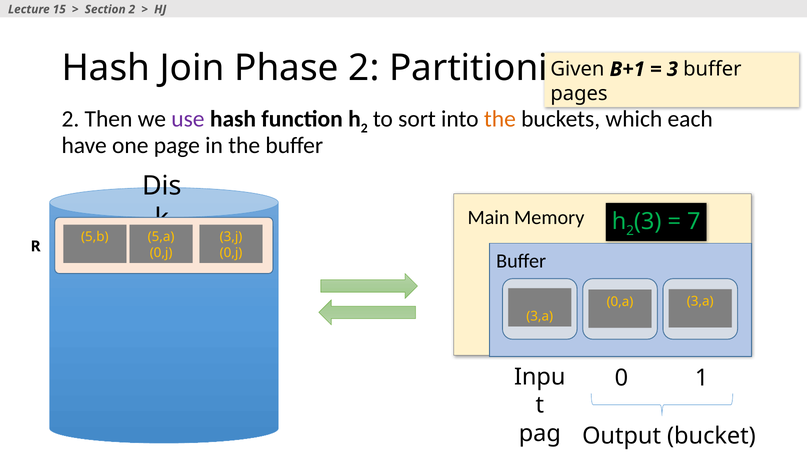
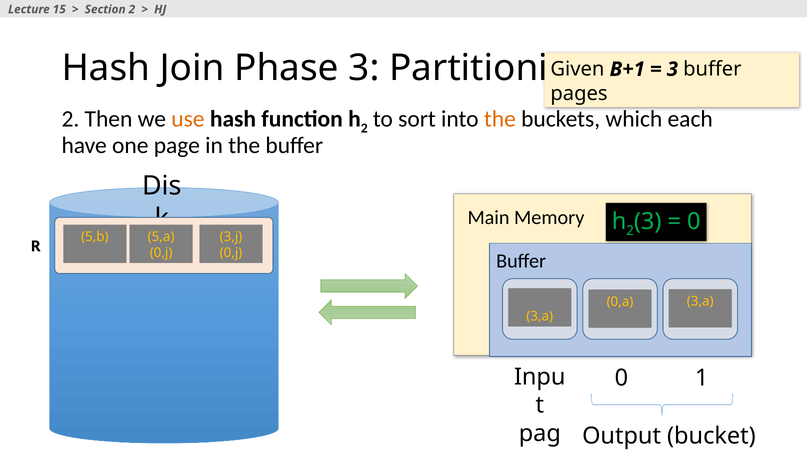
Phase 2: 2 -> 3
use colour: purple -> orange
7 at (694, 222): 7 -> 0
